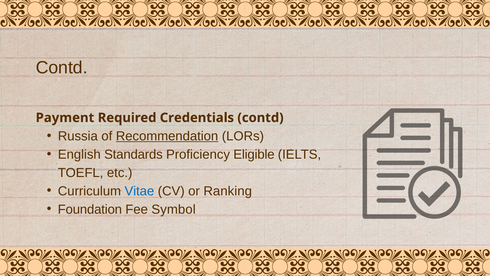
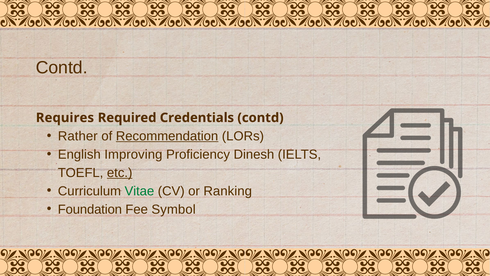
Payment: Payment -> Requires
Russia: Russia -> Rather
Standards: Standards -> Improving
Eligible: Eligible -> Dinesh
etc underline: none -> present
Vitae colour: blue -> green
